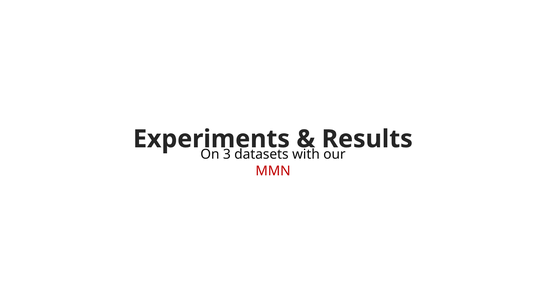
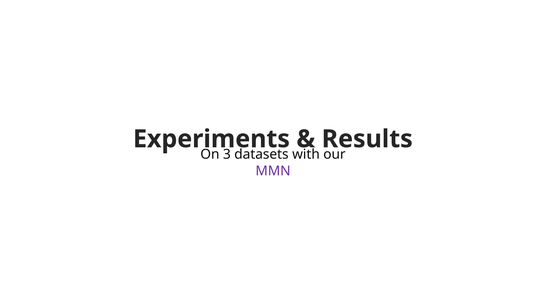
MMN colour: red -> purple
